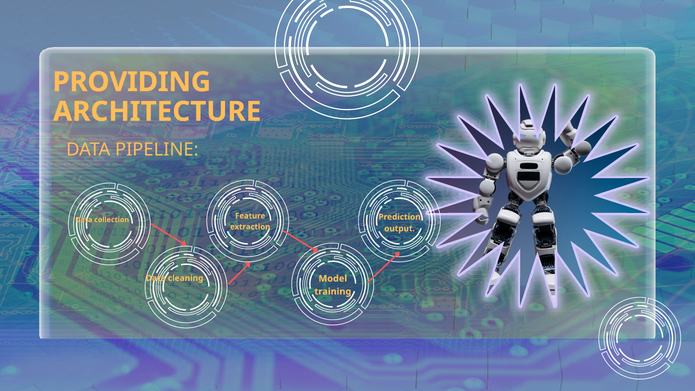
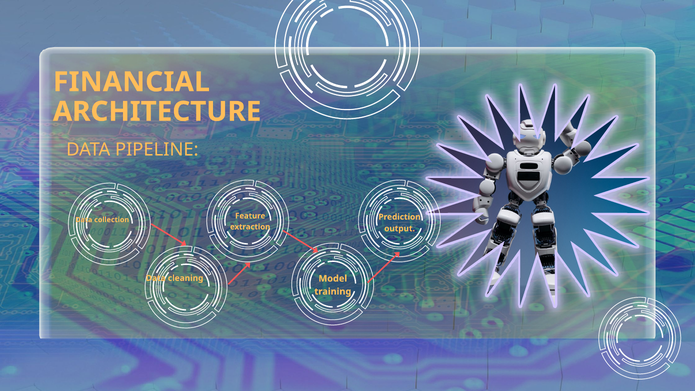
PROVIDING: PROVIDING -> FINANCIAL
